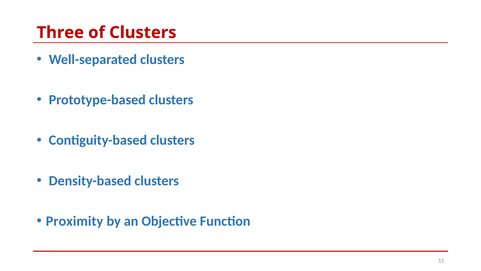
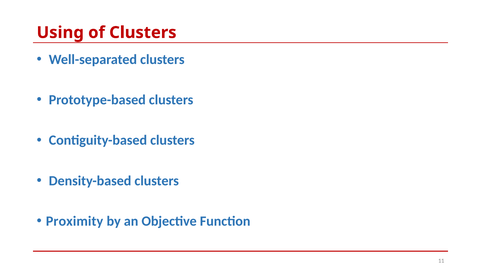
Three: Three -> Using
